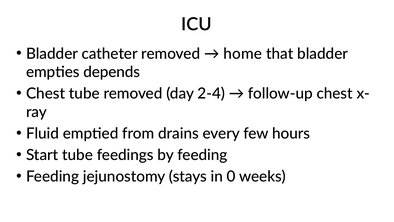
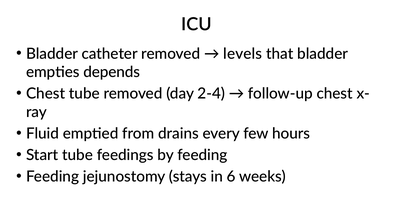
home: home -> levels
0: 0 -> 6
